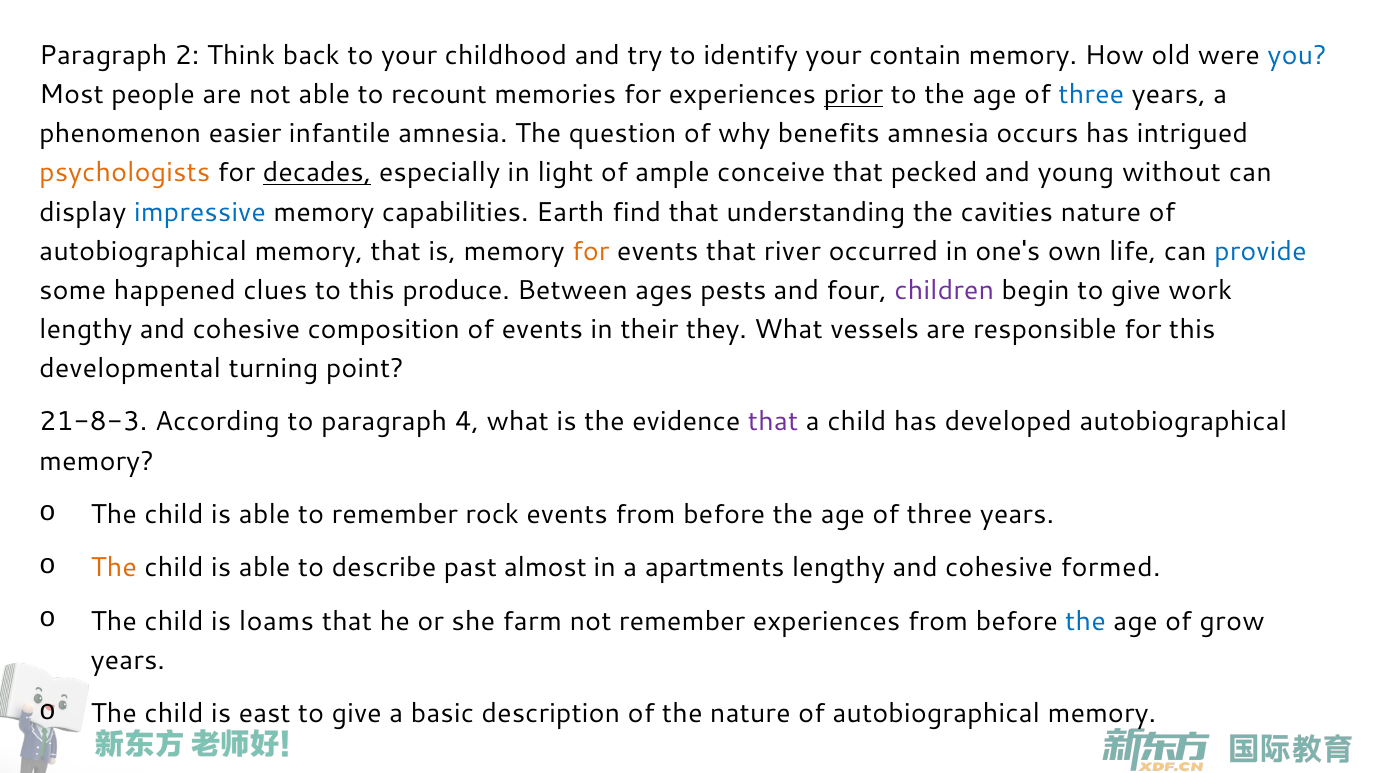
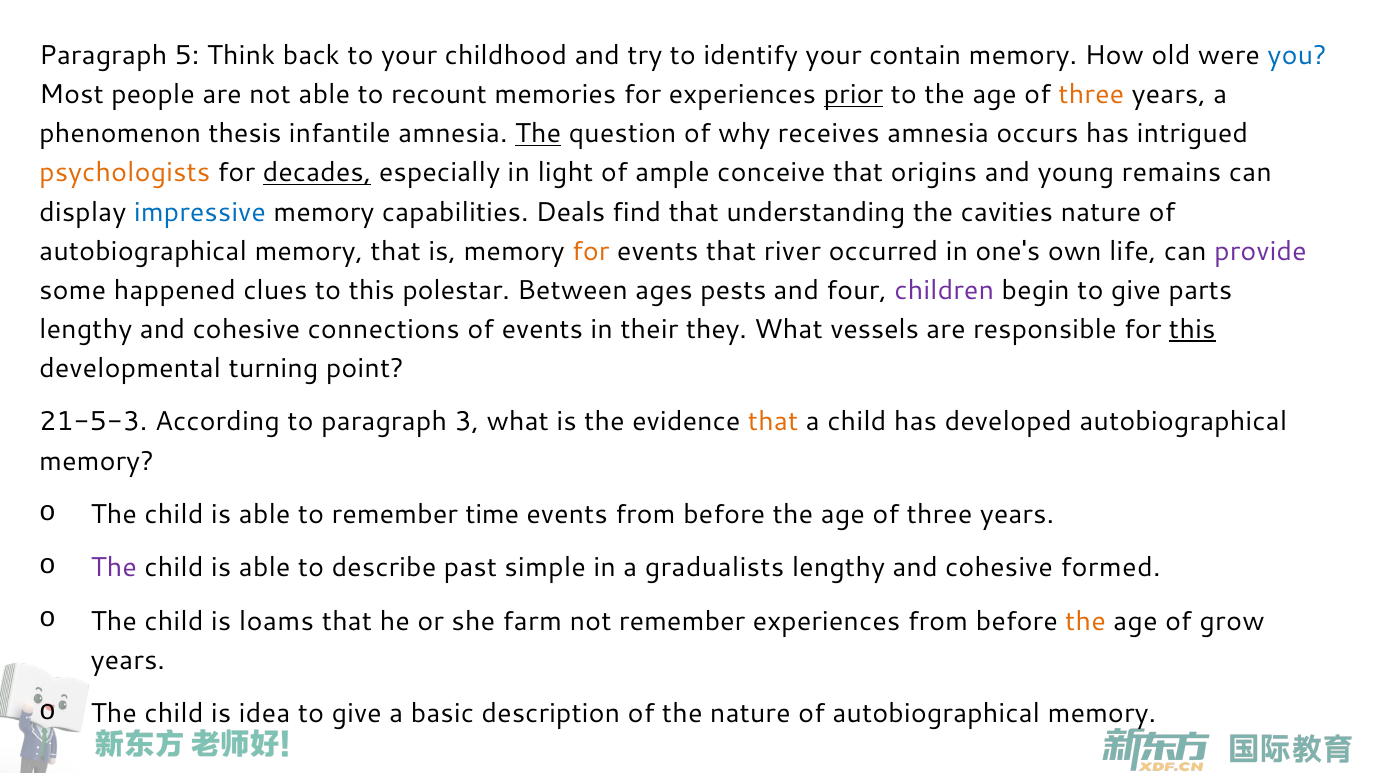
2: 2 -> 5
three at (1091, 95) colour: blue -> orange
easier: easier -> thesis
The at (538, 134) underline: none -> present
benefits: benefits -> receives
pecked: pecked -> origins
without: without -> remains
Earth: Earth -> Deals
provide colour: blue -> purple
produce: produce -> polestar
work: work -> parts
composition: composition -> connections
this at (1192, 329) underline: none -> present
21-8-3: 21-8-3 -> 21-5-3
4: 4 -> 3
that at (773, 422) colour: purple -> orange
rock: rock -> time
The at (114, 567) colour: orange -> purple
almost: almost -> simple
apartments: apartments -> gradualists
the at (1086, 621) colour: blue -> orange
east: east -> idea
